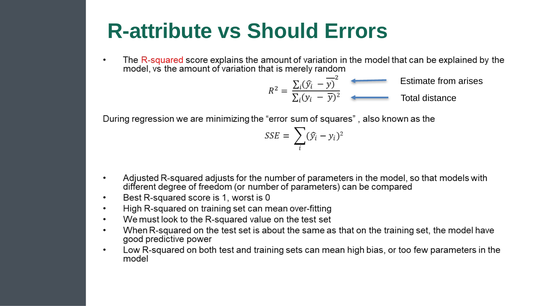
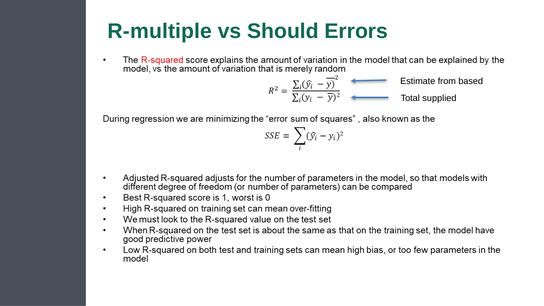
R-attribute: R-attribute -> R-multiple
arises: arises -> based
distance: distance -> supplied
